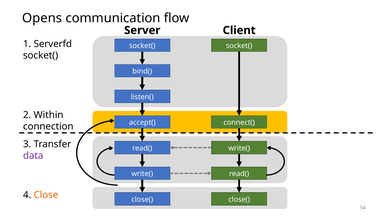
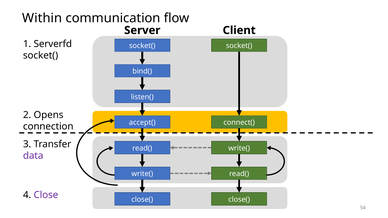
Opens: Opens -> Within
Within: Within -> Opens
Close colour: orange -> purple
